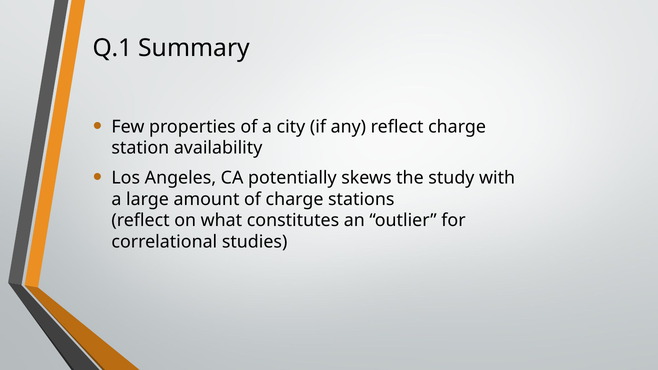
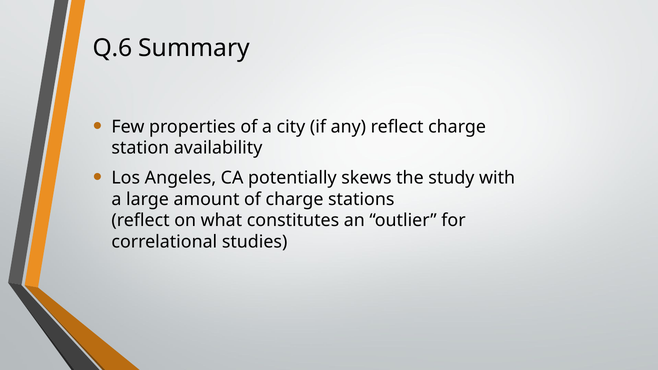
Q.1: Q.1 -> Q.6
